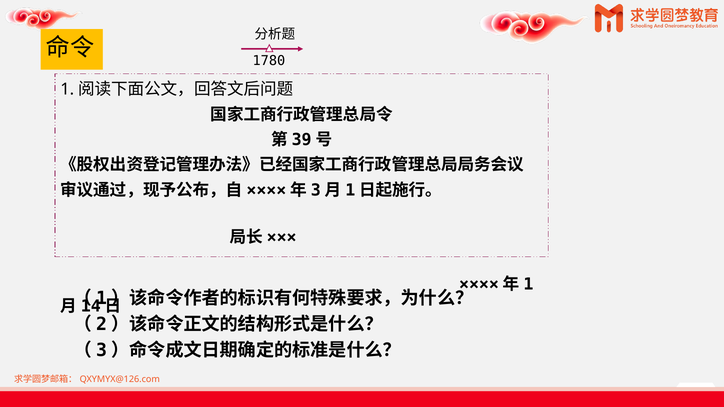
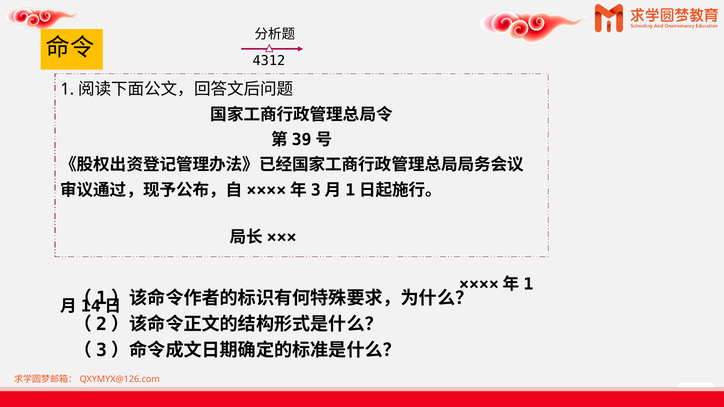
1780: 1780 -> 4312
